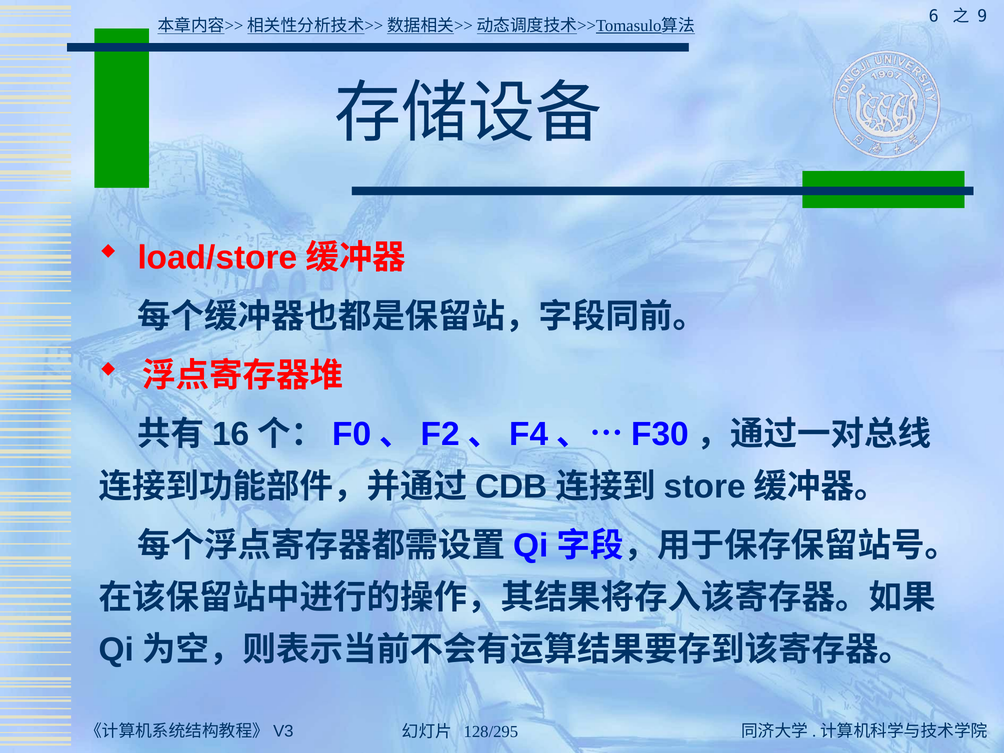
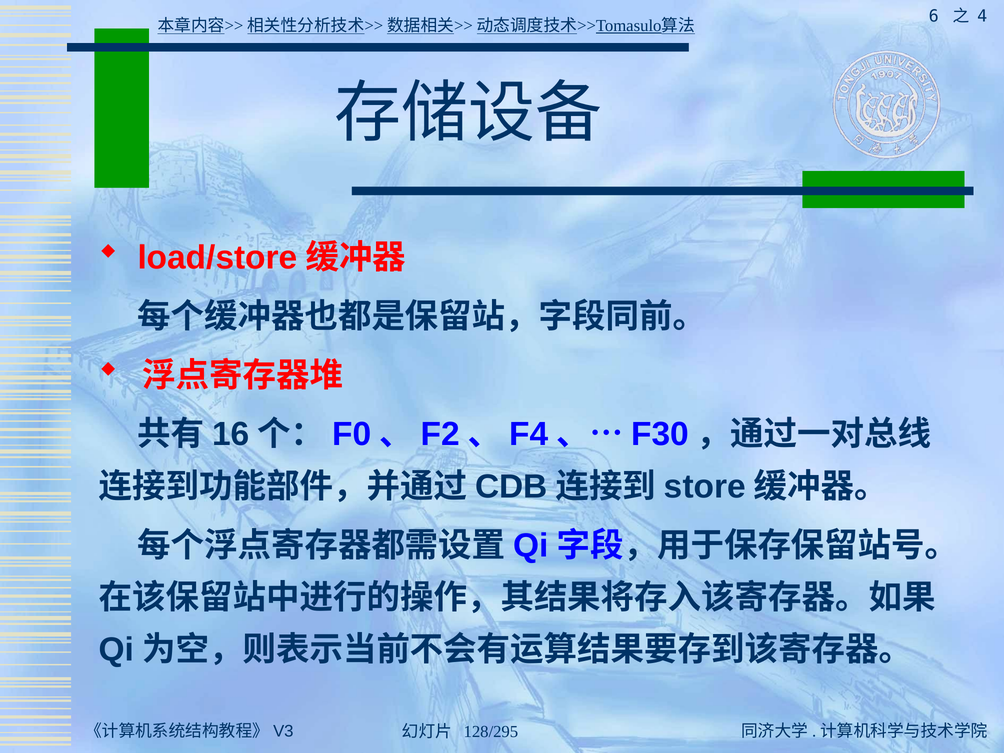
9: 9 -> 4
